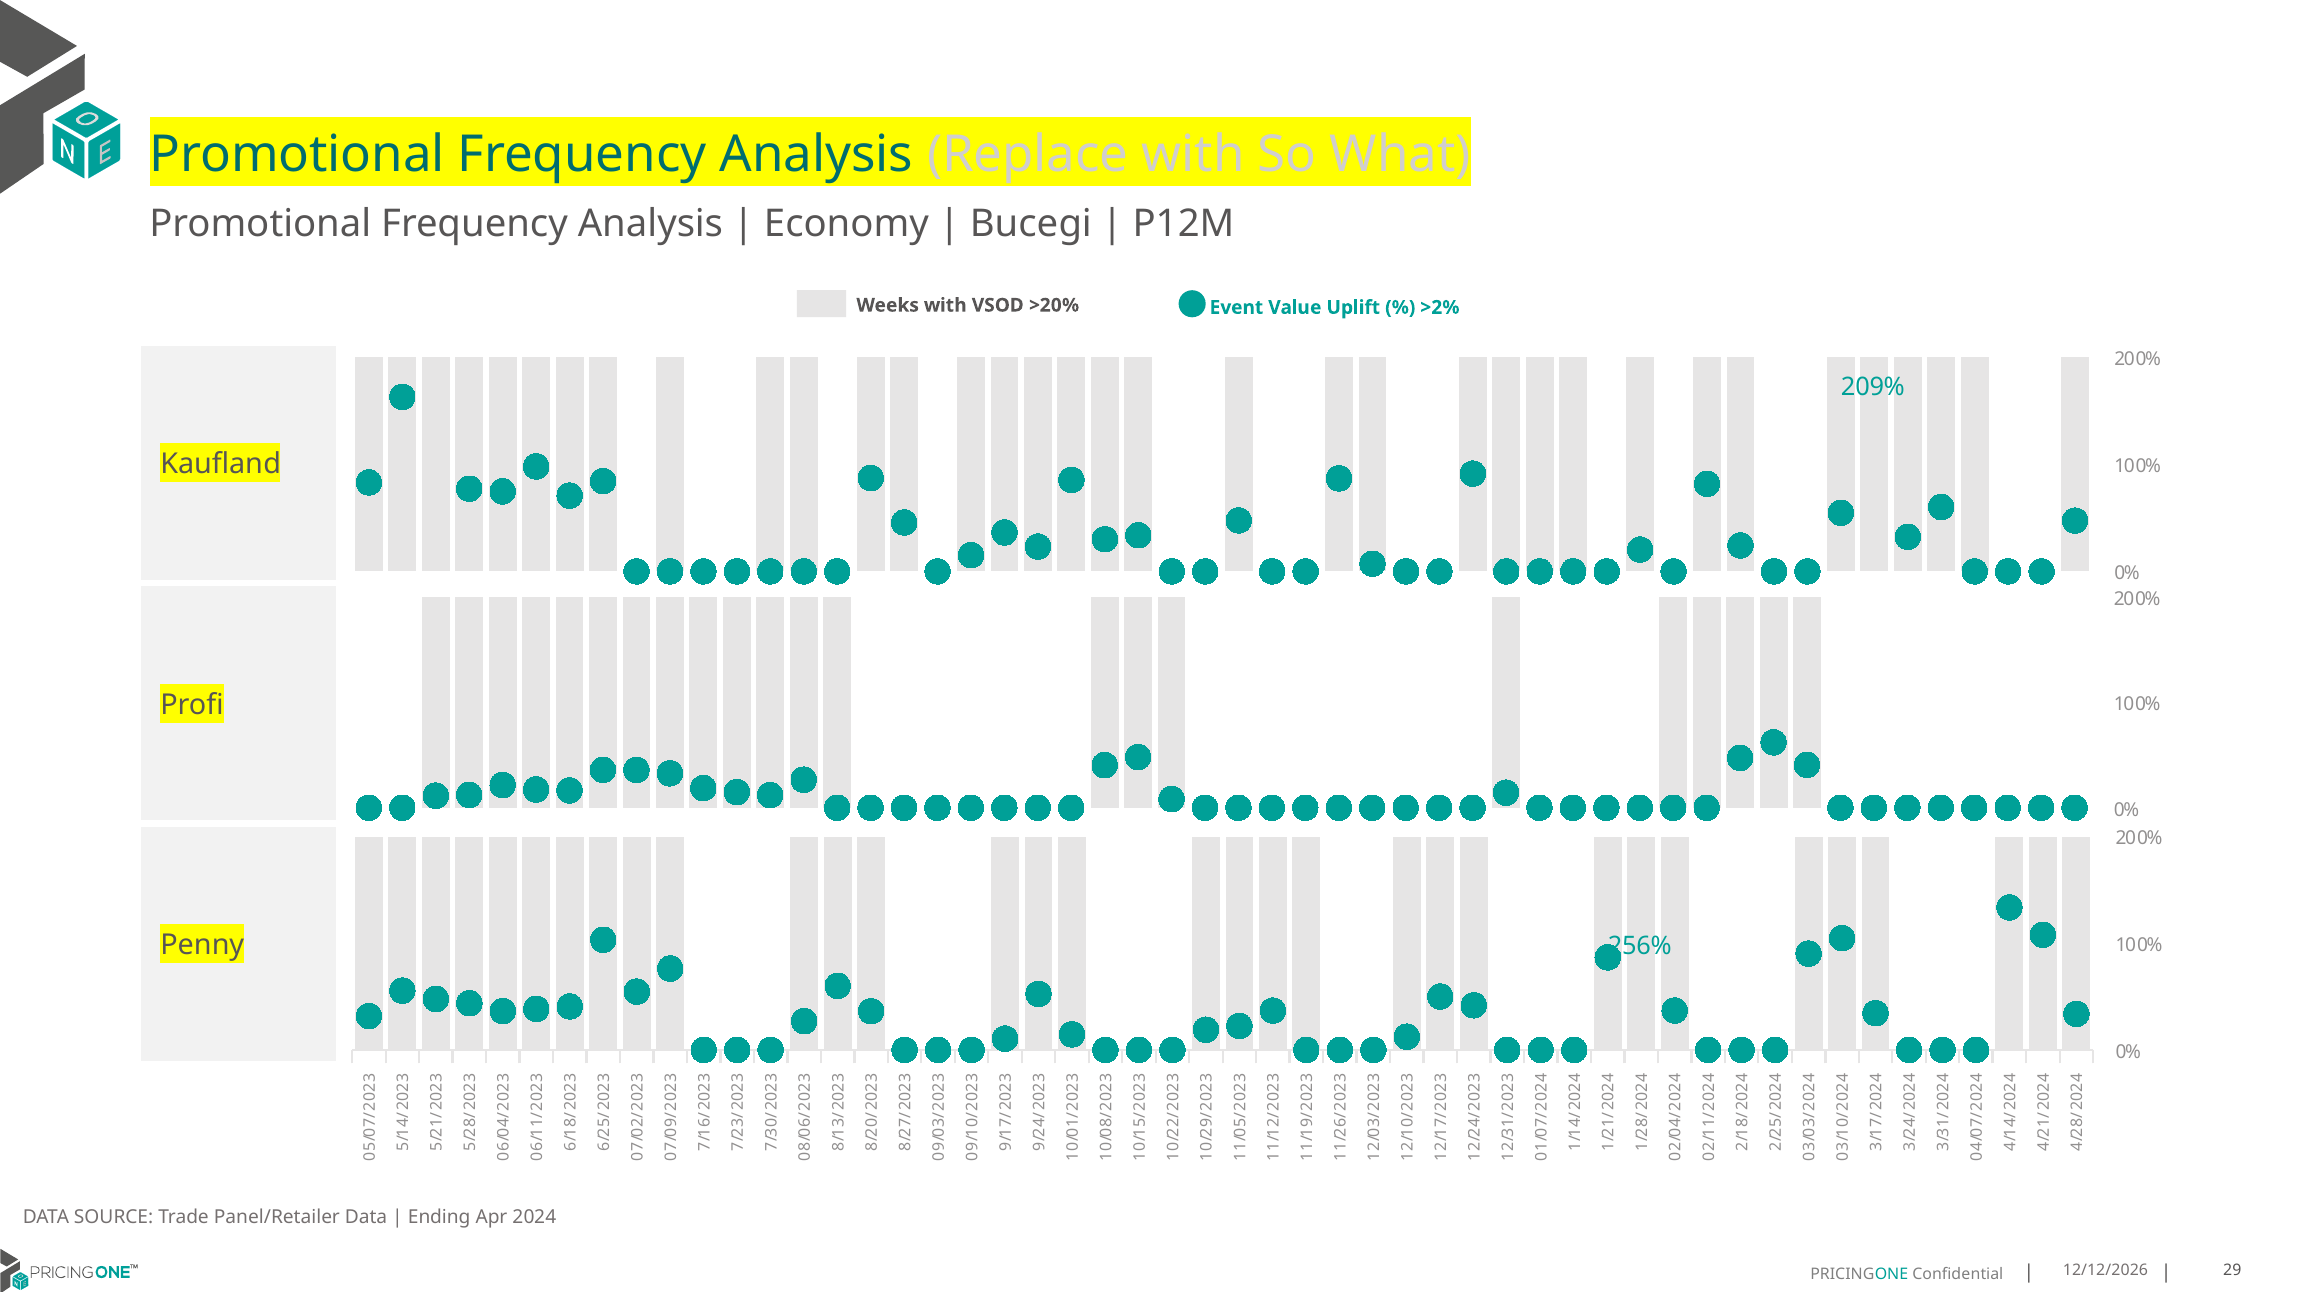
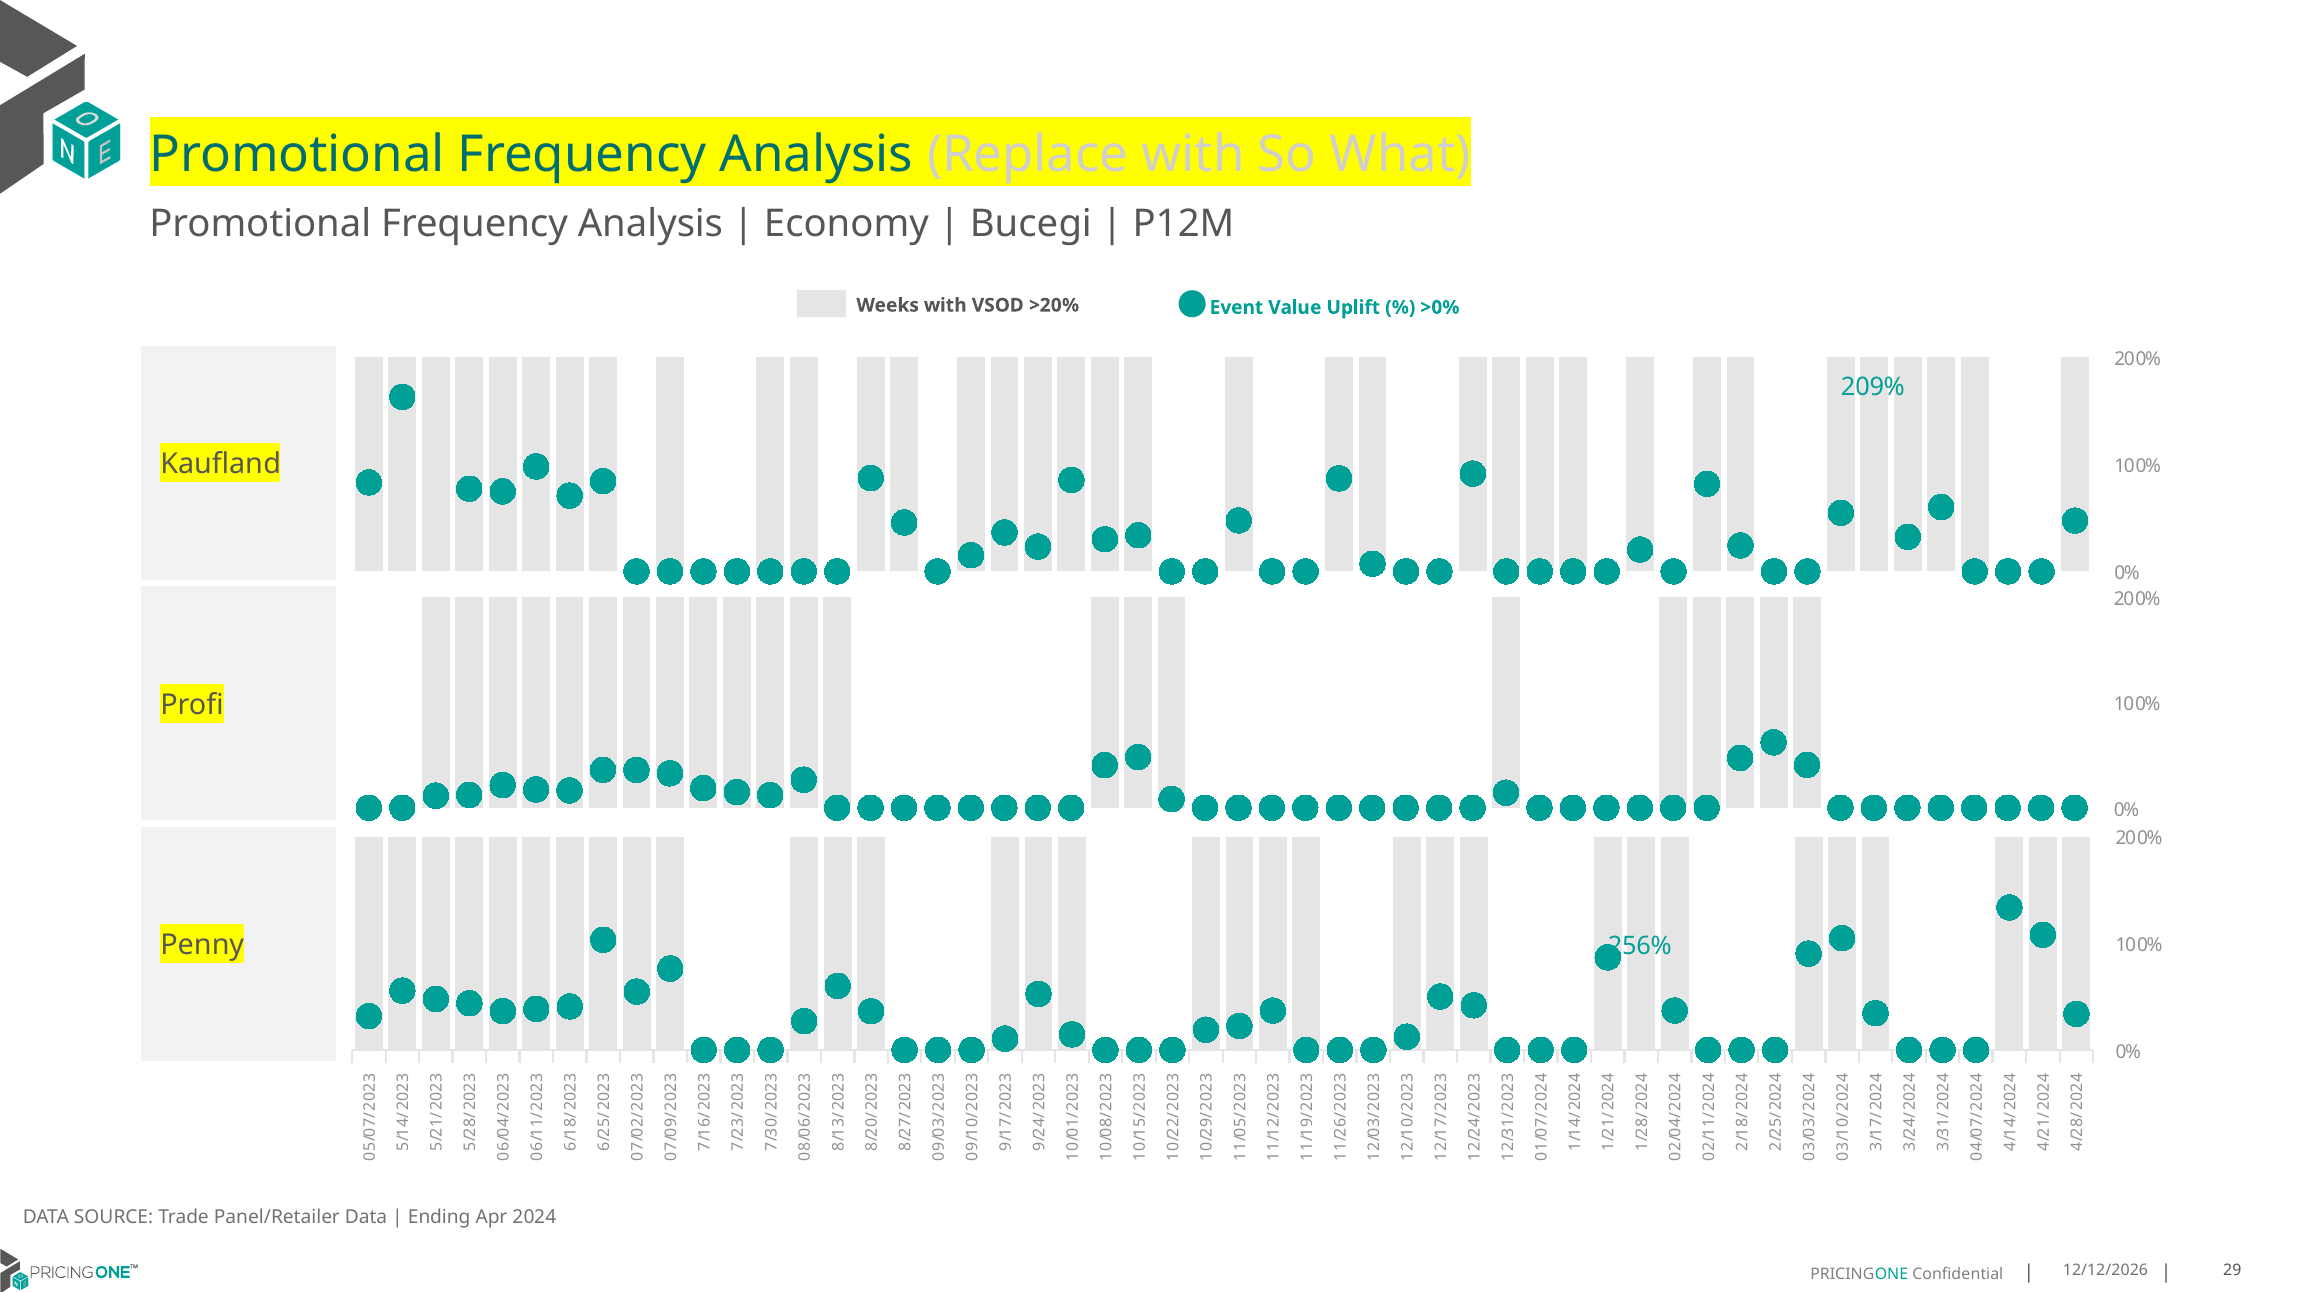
>2%: >2% -> >0%
